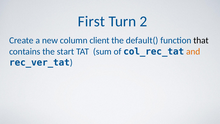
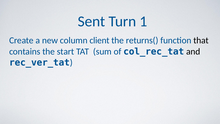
First: First -> Sent
2: 2 -> 1
default(: default( -> returns(
and colour: orange -> black
